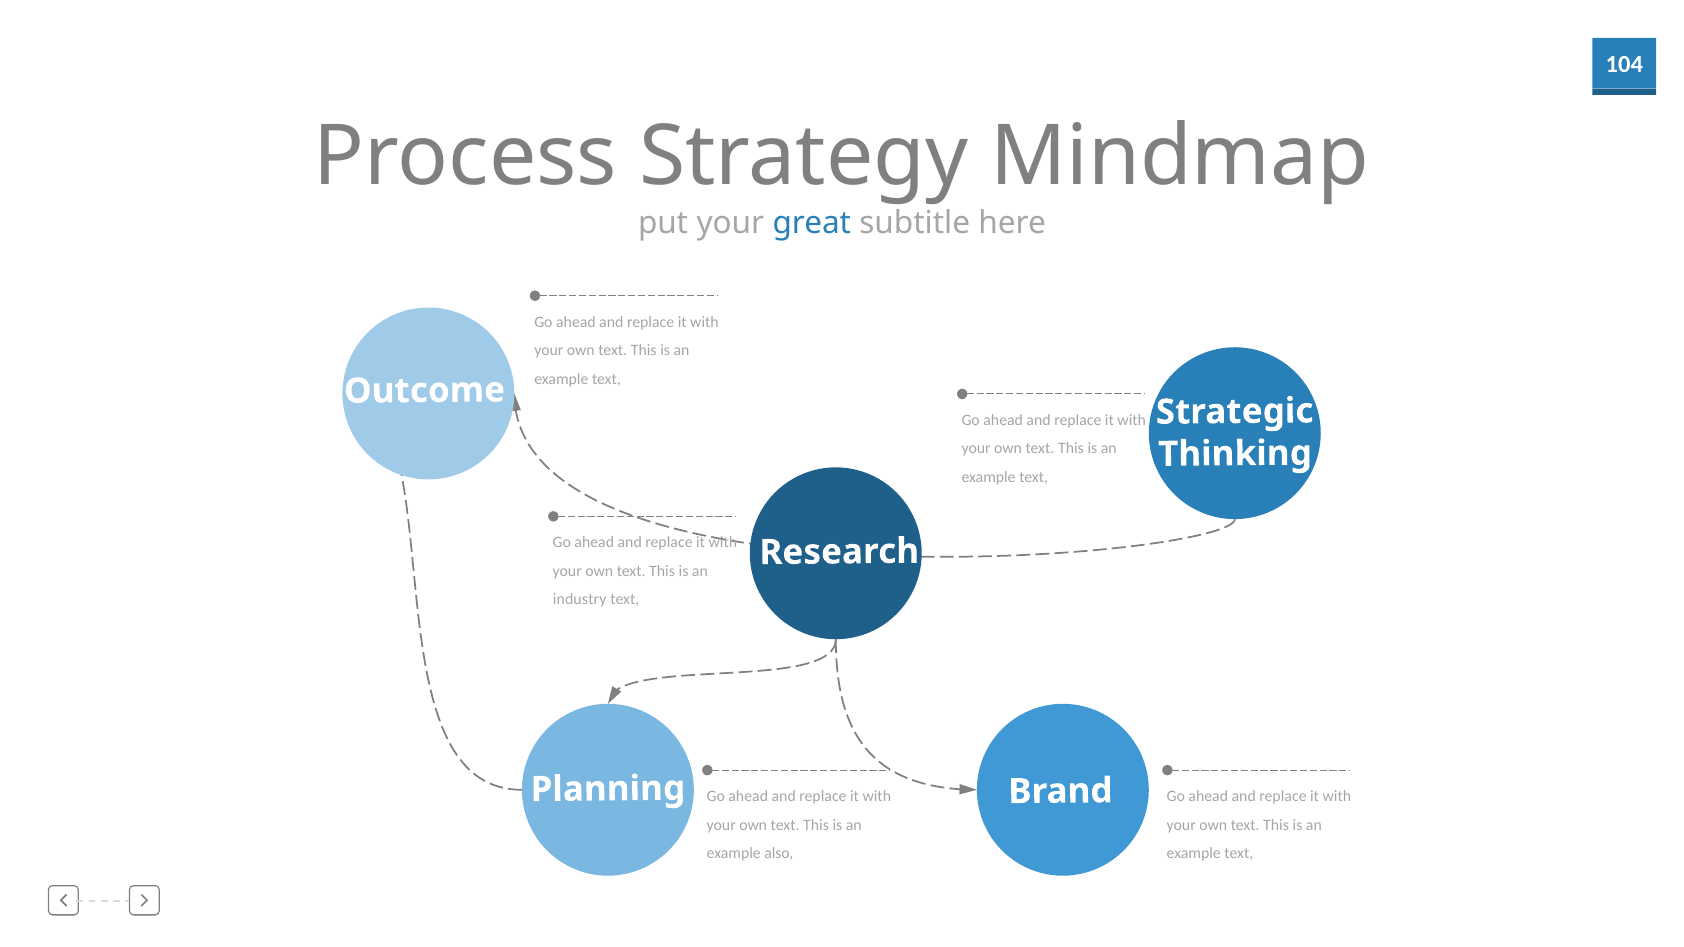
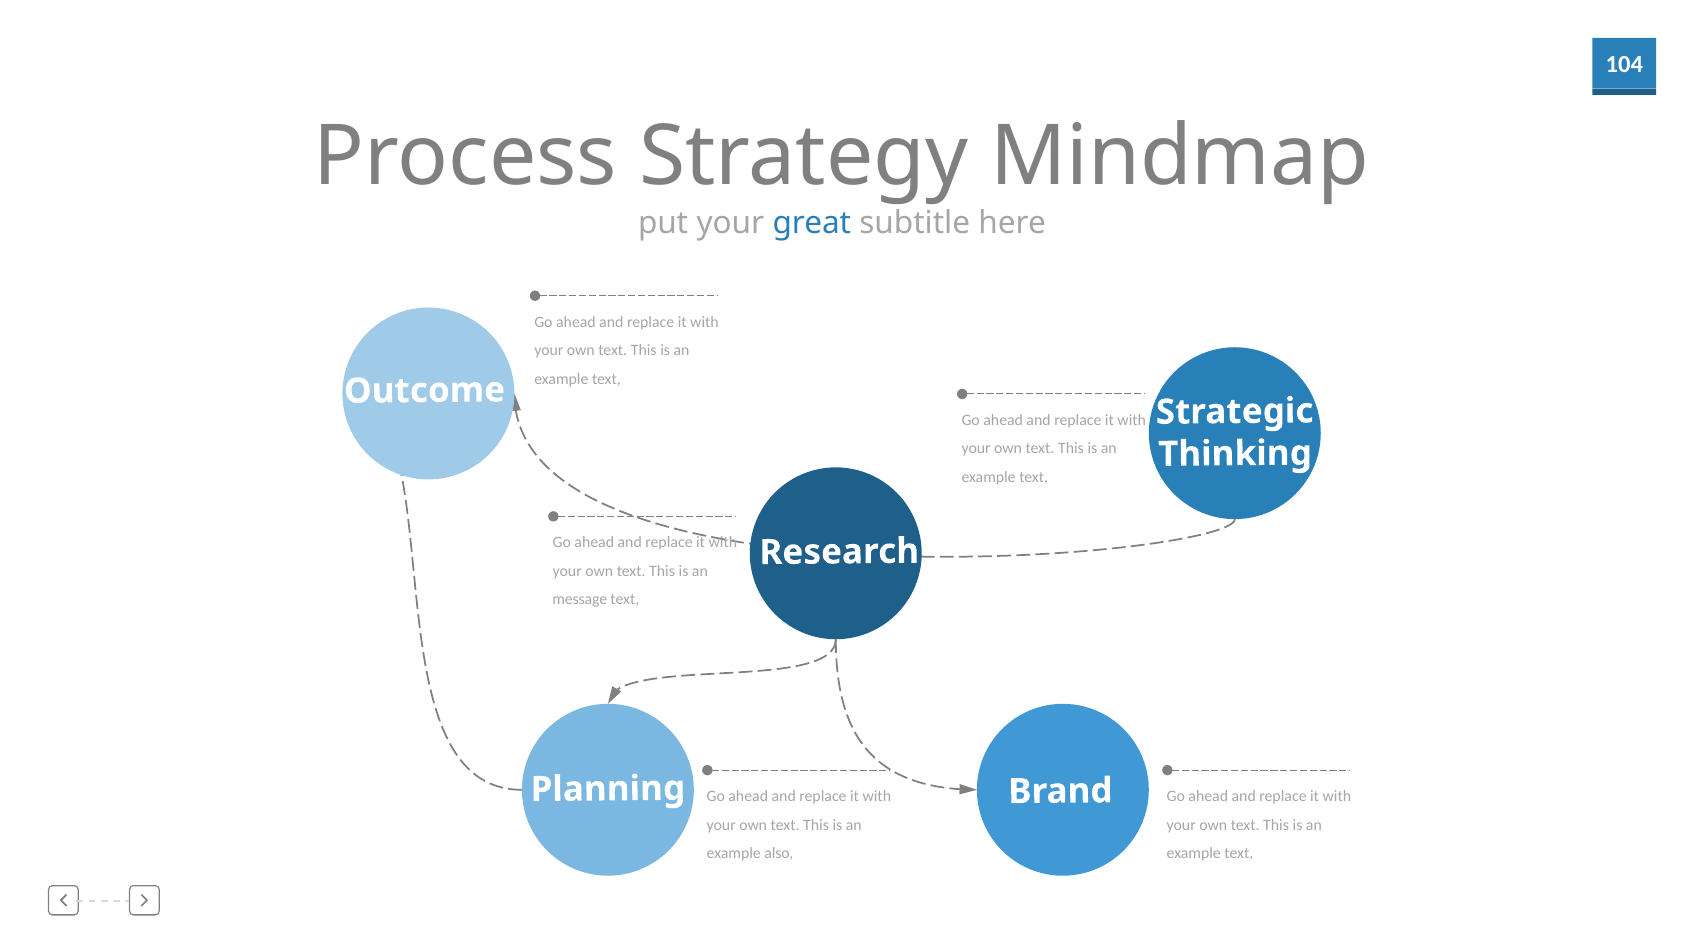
industry: industry -> message
